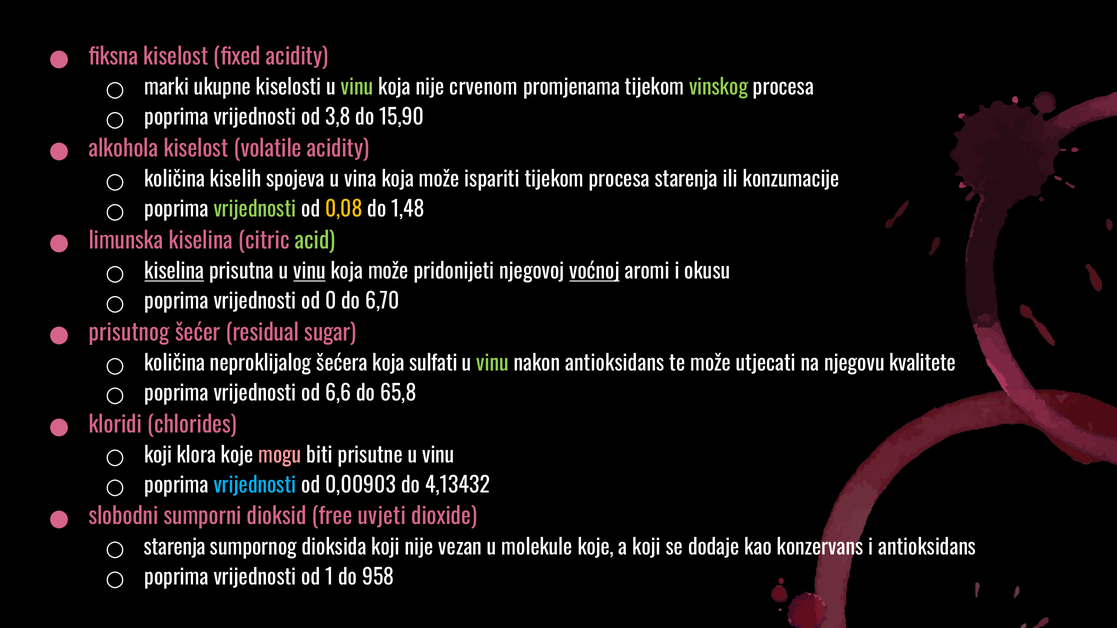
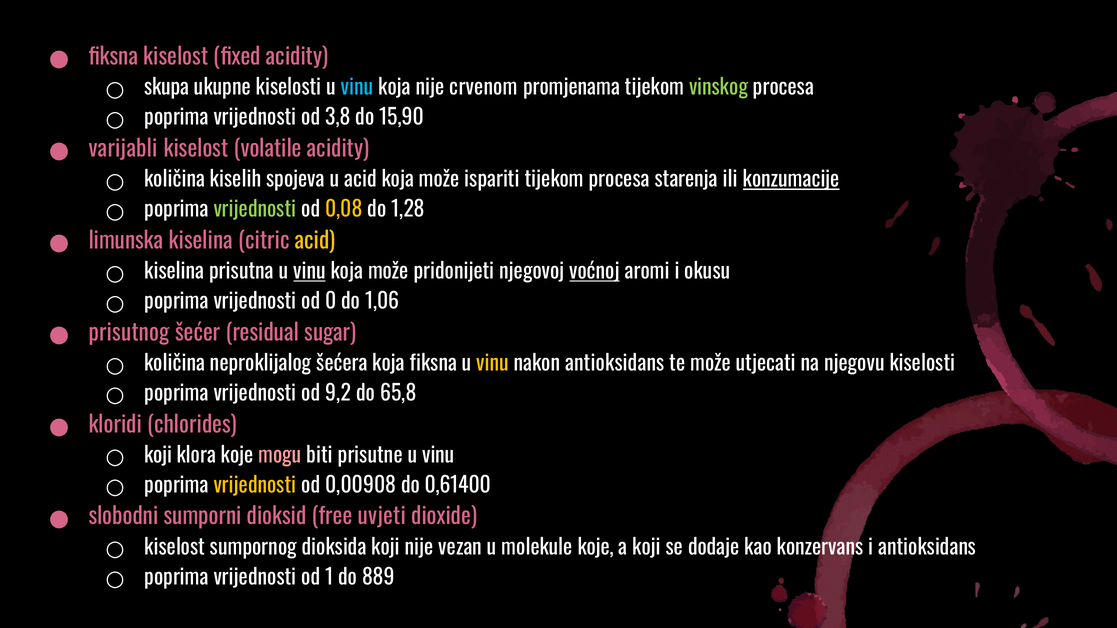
marki: marki -> skupa
vinu at (357, 88) colour: light green -> light blue
alkohola: alkohola -> varijabli
u vina: vina -> acid
konzumacije underline: none -> present
1,48: 1,48 -> 1,28
acid at (315, 241) colour: light green -> yellow
kiselina at (174, 272) underline: present -> none
6,70: 6,70 -> 1,06
koja sulfati: sulfati -> fiksna
vinu at (493, 364) colour: light green -> yellow
njegovu kvalitete: kvalitete -> kiselosti
6,6: 6,6 -> 9,2
vrijednosti at (255, 486) colour: light blue -> yellow
0,00903: 0,00903 -> 0,00908
4,13432: 4,13432 -> 0,61400
starenja at (175, 548): starenja -> kiselost
958: 958 -> 889
